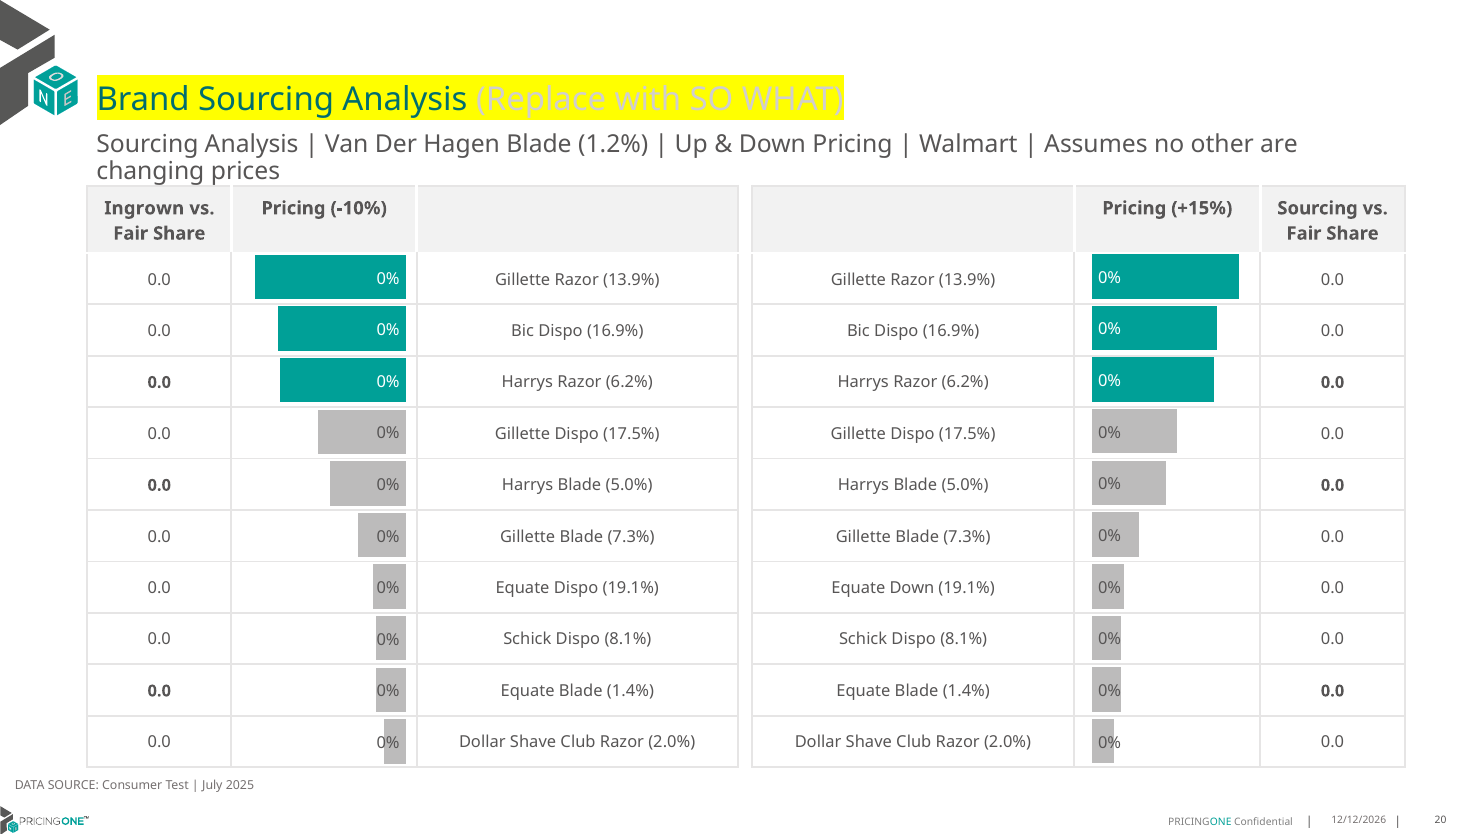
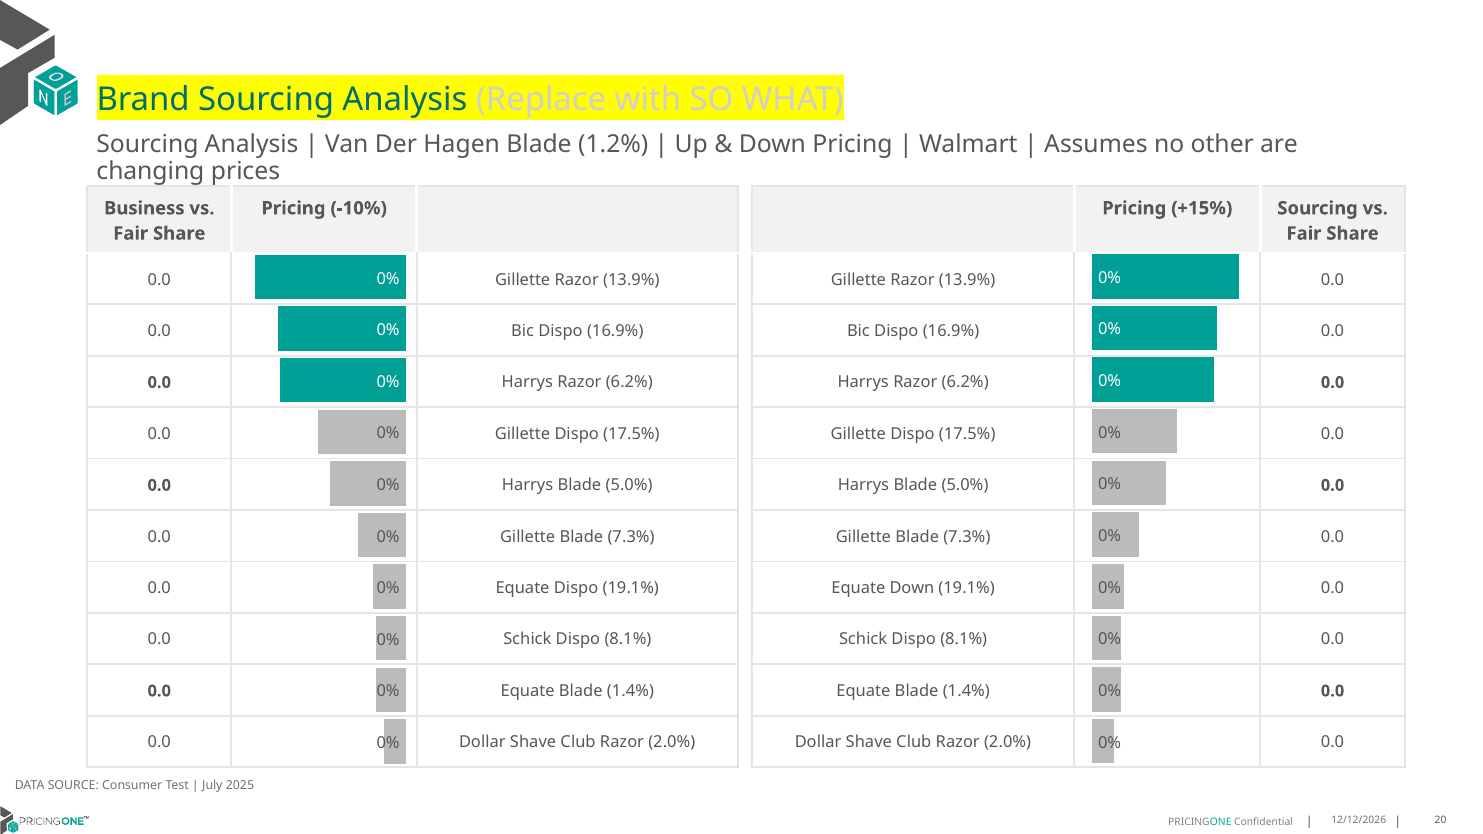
Ingrown: Ingrown -> Business
